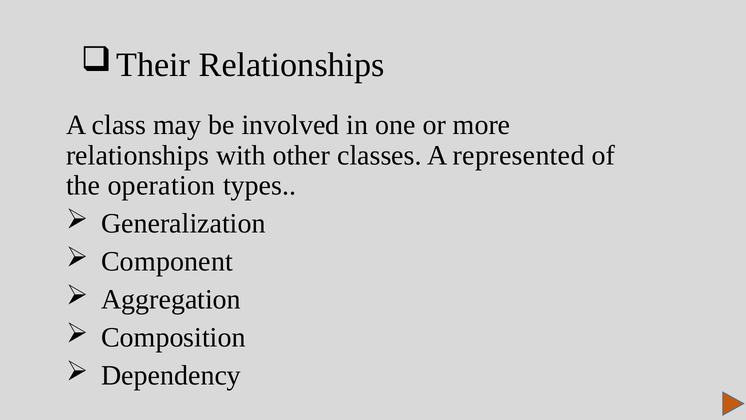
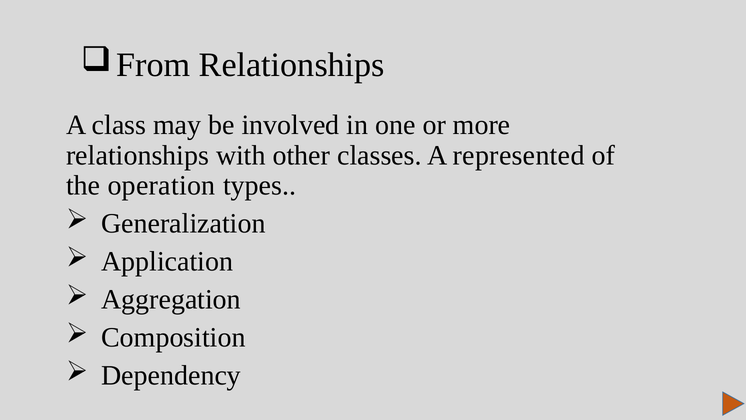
Their: Their -> From
Component: Component -> Application
